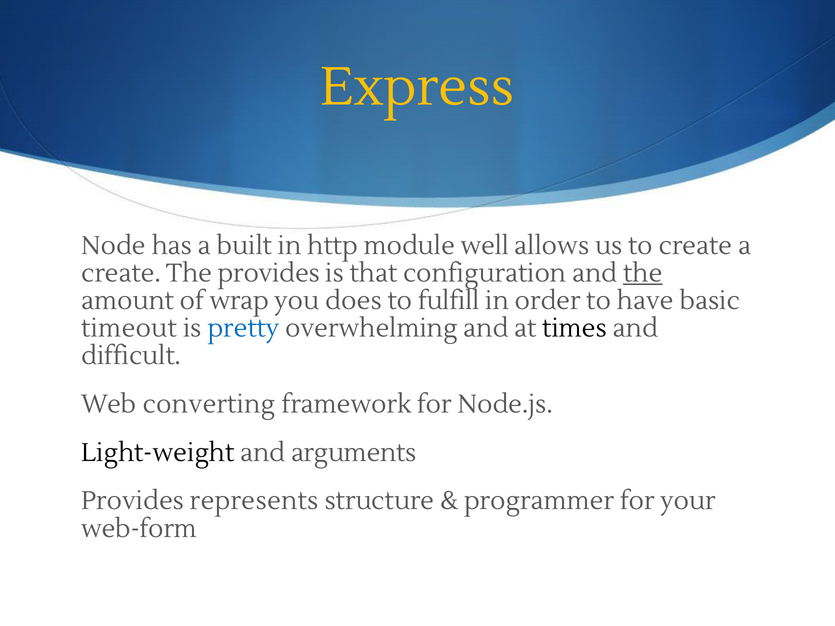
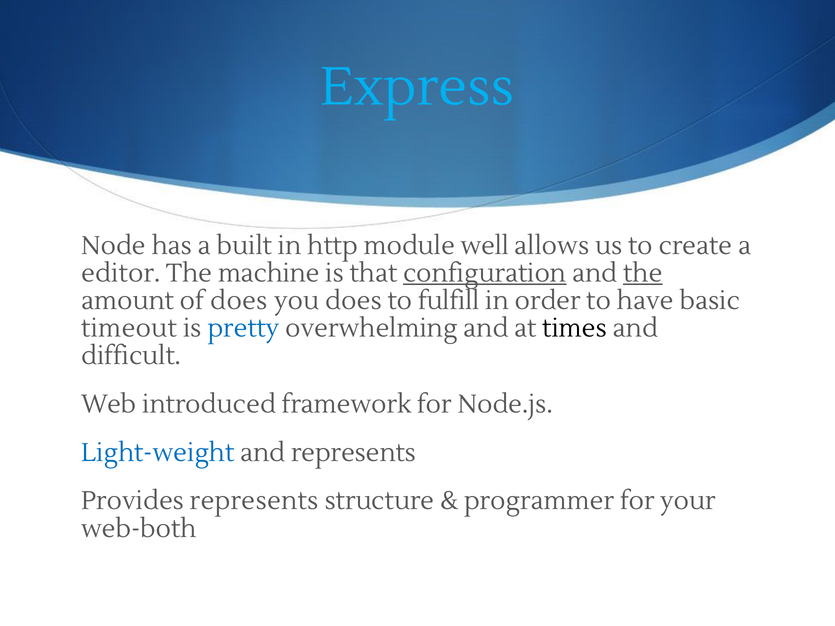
Express colour: yellow -> light blue
create at (121, 273): create -> editor
The provides: provides -> machine
configuration underline: none -> present
of wrap: wrap -> does
converting: converting -> introduced
Light-weight colour: black -> blue
and arguments: arguments -> represents
web-form: web-form -> web-both
